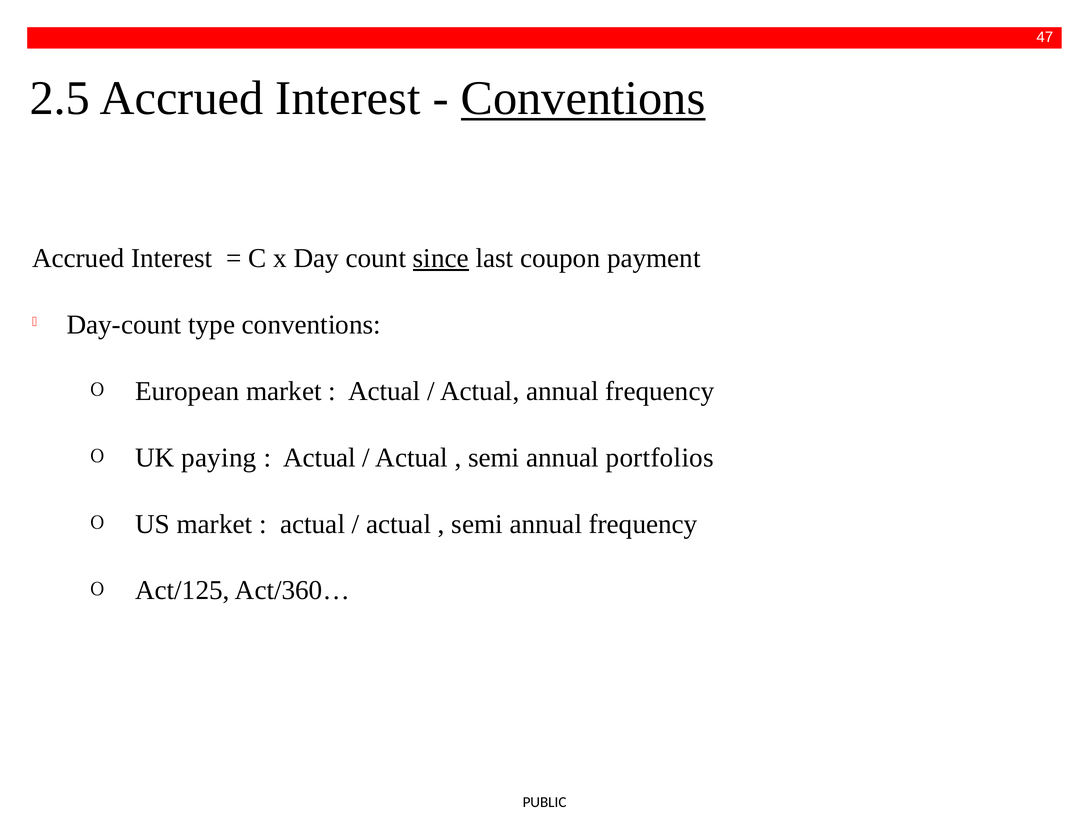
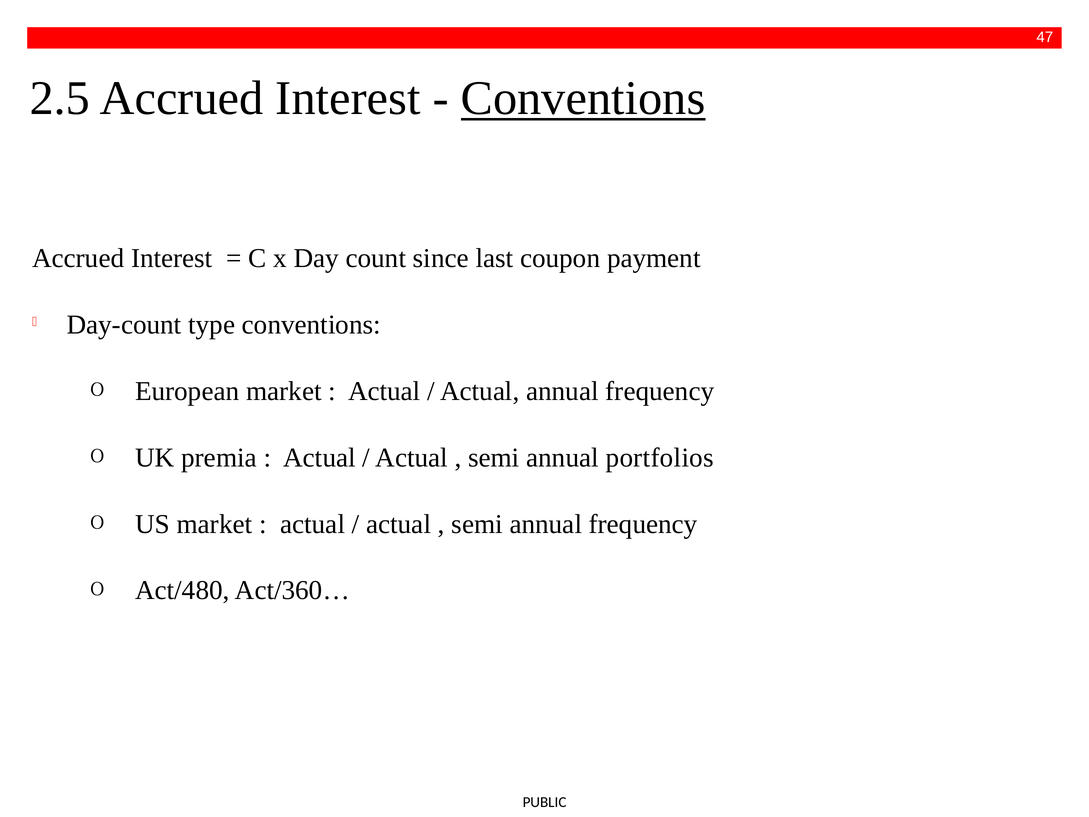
since underline: present -> none
paying: paying -> premia
Act/125: Act/125 -> Act/480
